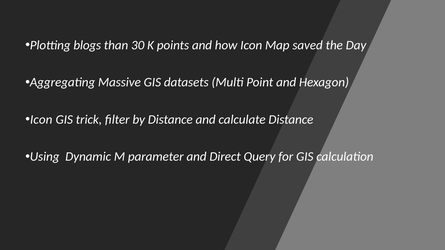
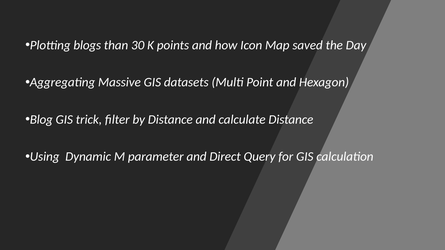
Icon at (41, 120): Icon -> Blog
